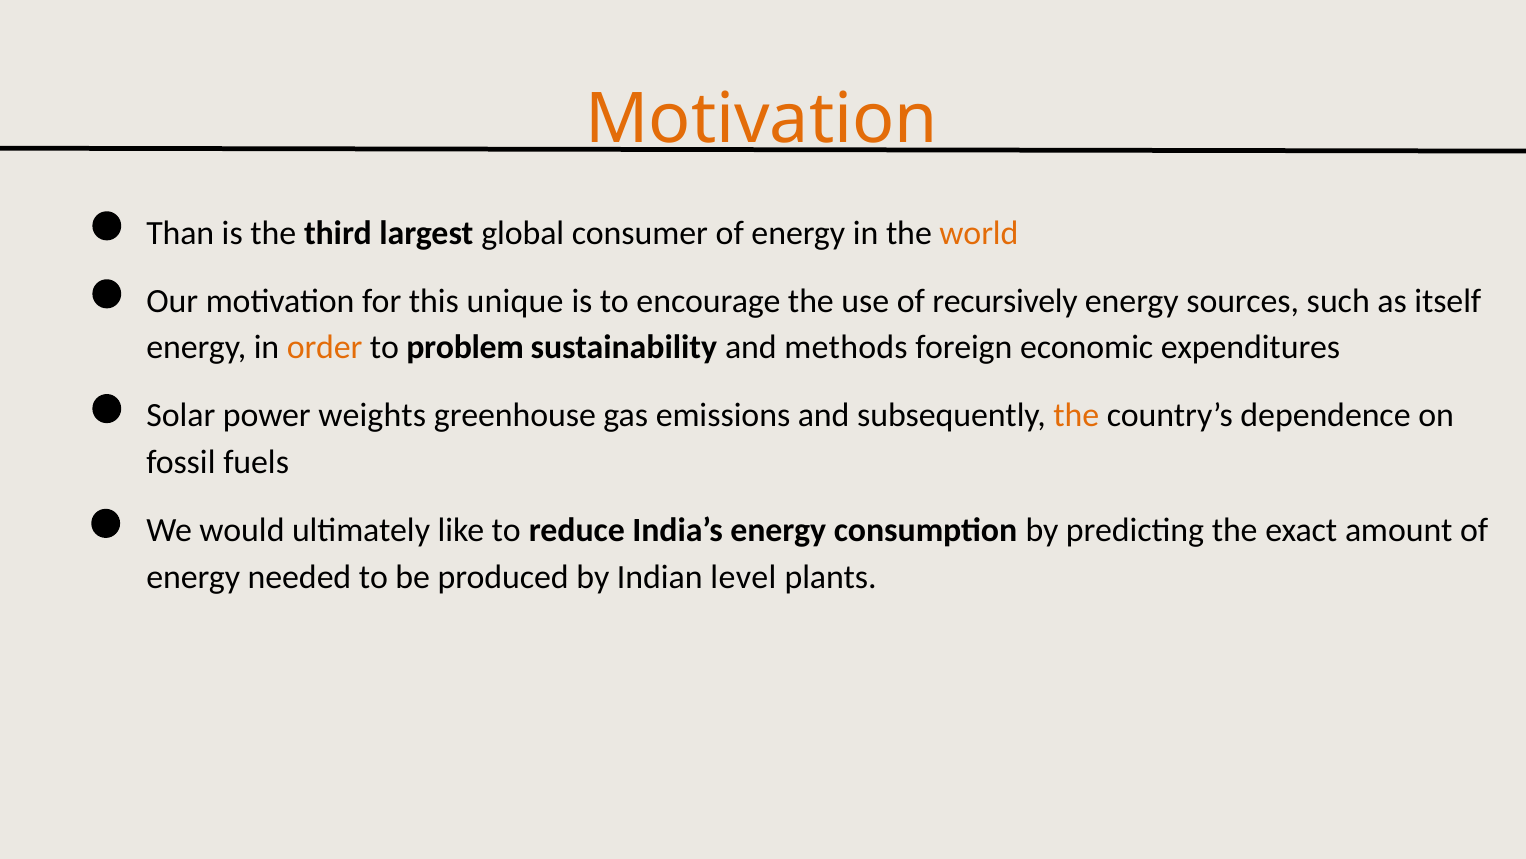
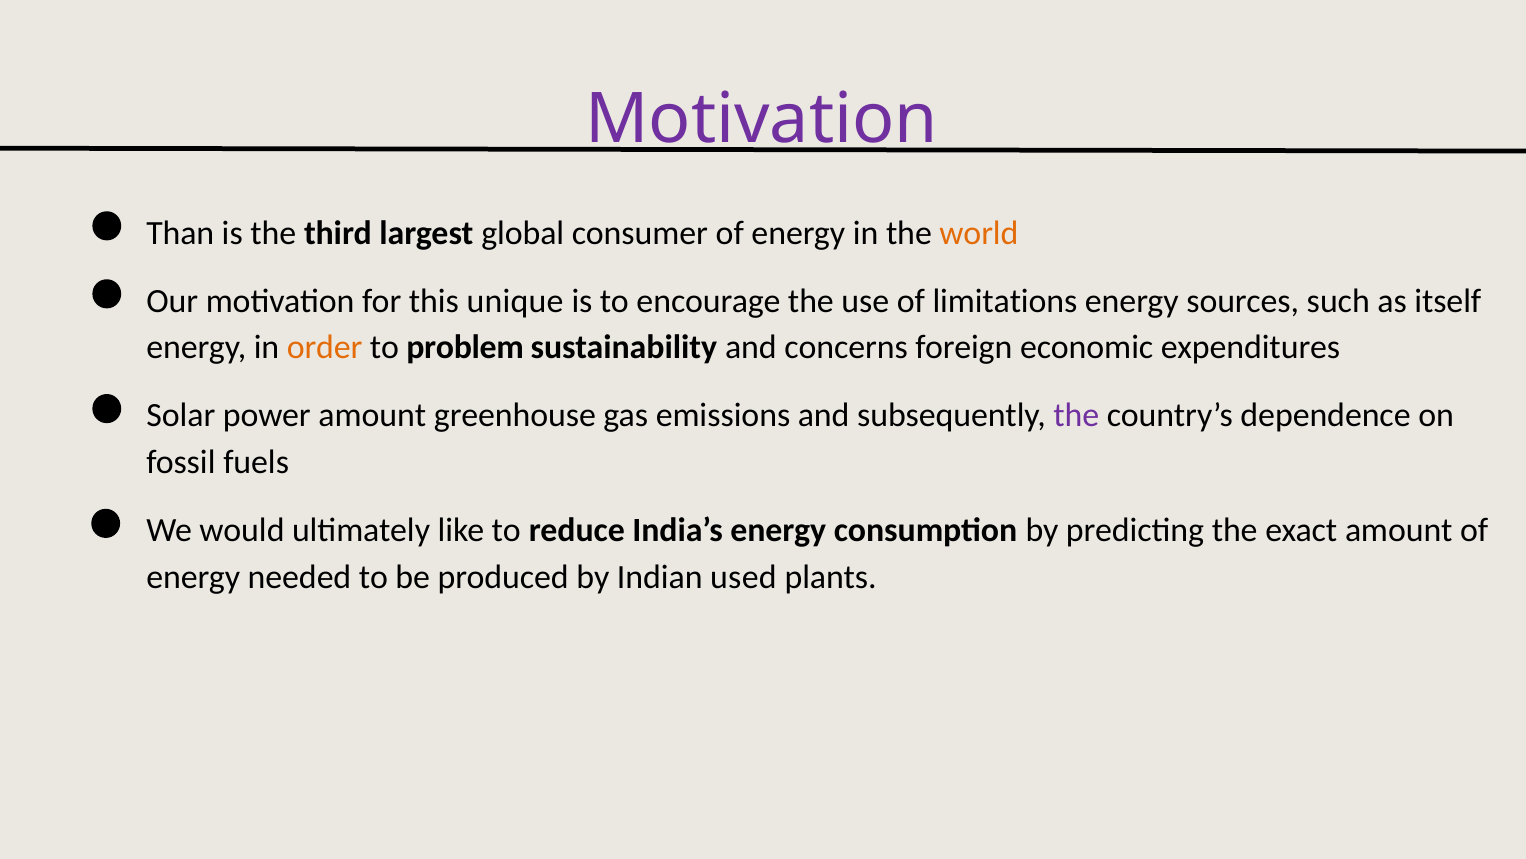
Motivation at (762, 119) colour: orange -> purple
recursively: recursively -> limitations
methods: methods -> concerns
power weights: weights -> amount
the at (1076, 415) colour: orange -> purple
level: level -> used
